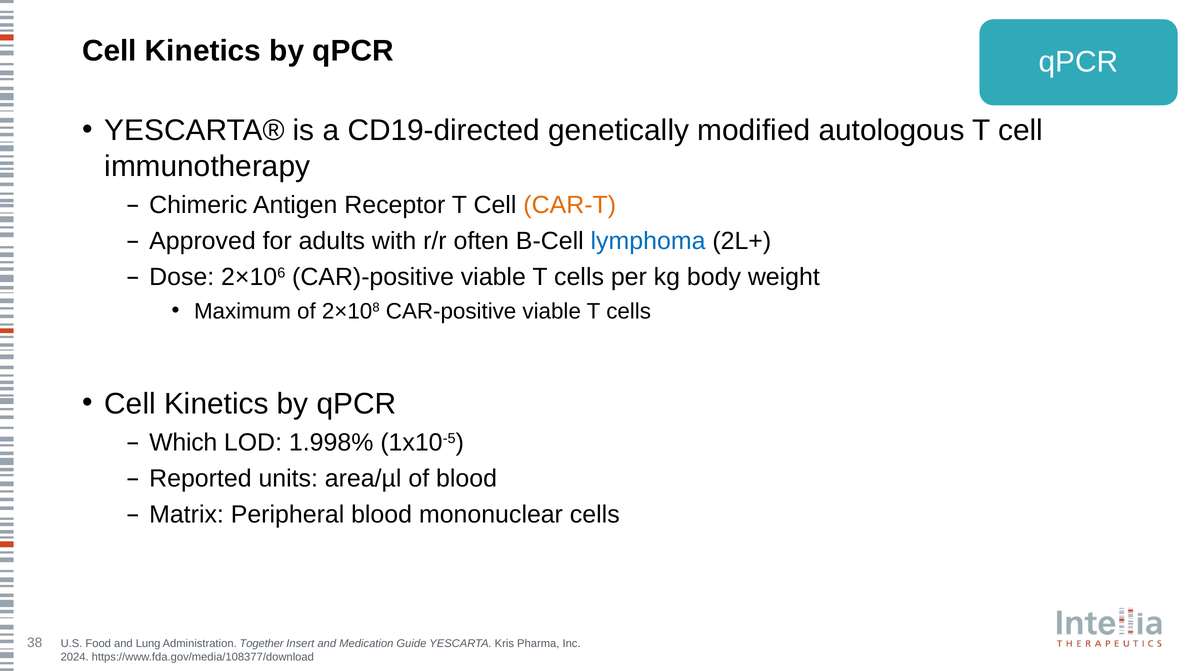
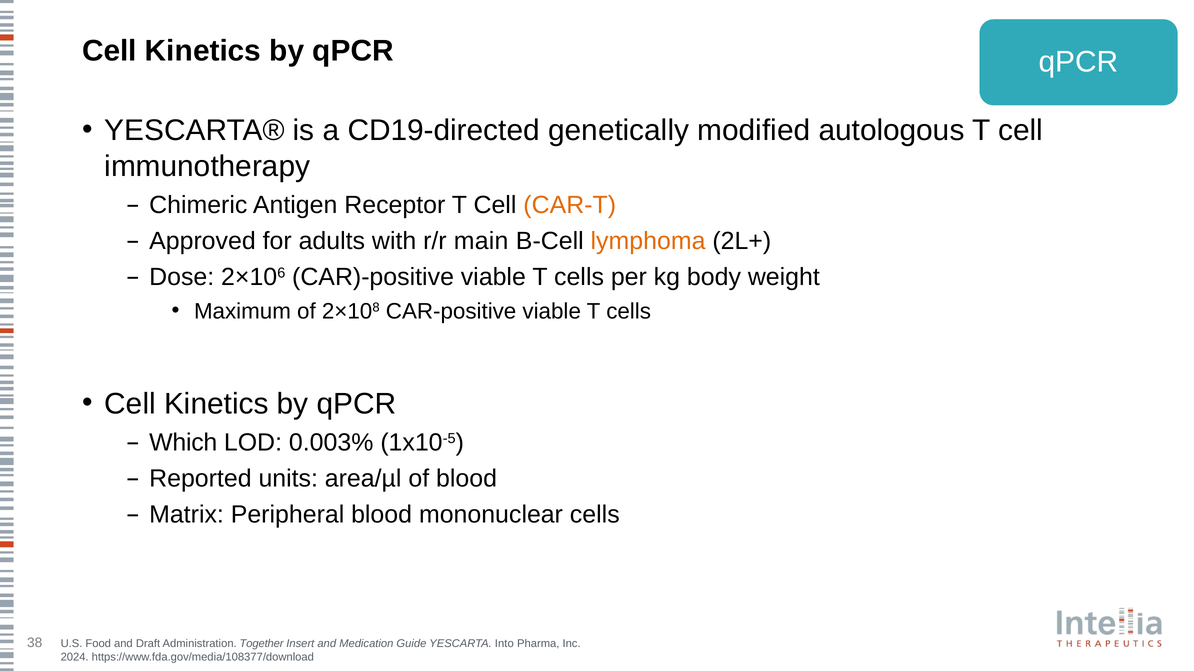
often: often -> main
lymphoma colour: blue -> orange
1.998%: 1.998% -> 0.003%
Lung: Lung -> Draft
Kris: Kris -> Into
